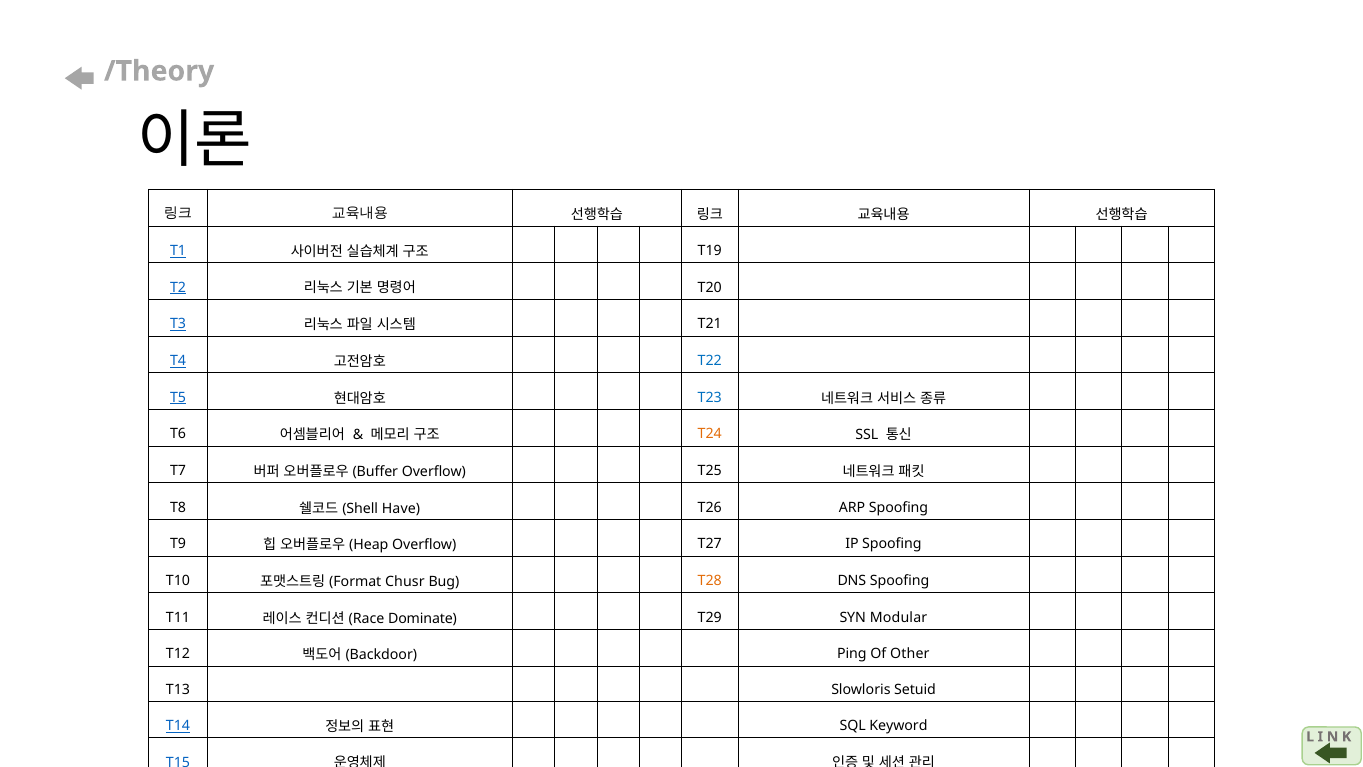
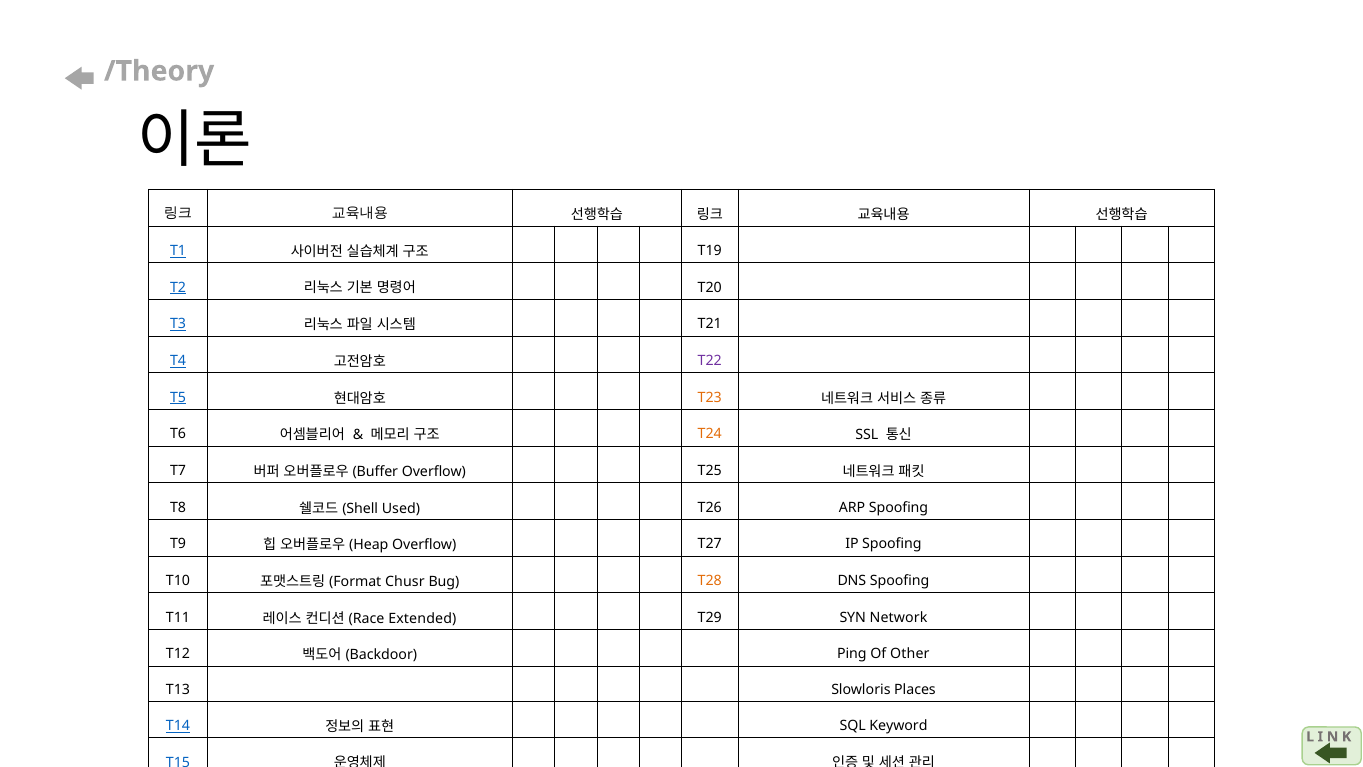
T22 colour: blue -> purple
T23 colour: blue -> orange
Have: Have -> Used
Dominate: Dominate -> Extended
Modular: Modular -> Network
Setuid: Setuid -> Places
